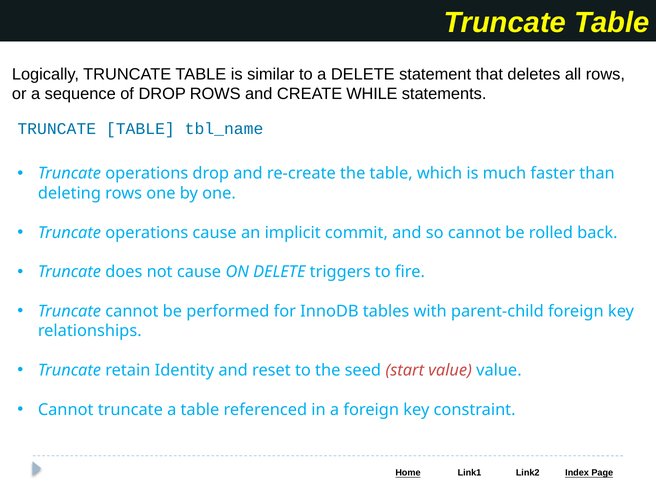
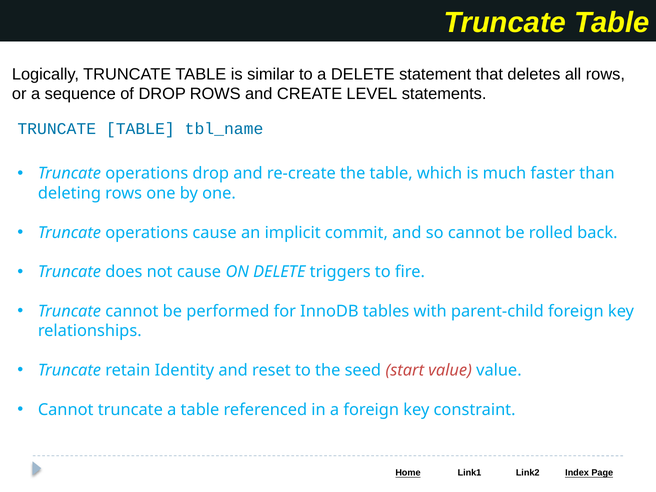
WHILE: WHILE -> LEVEL
